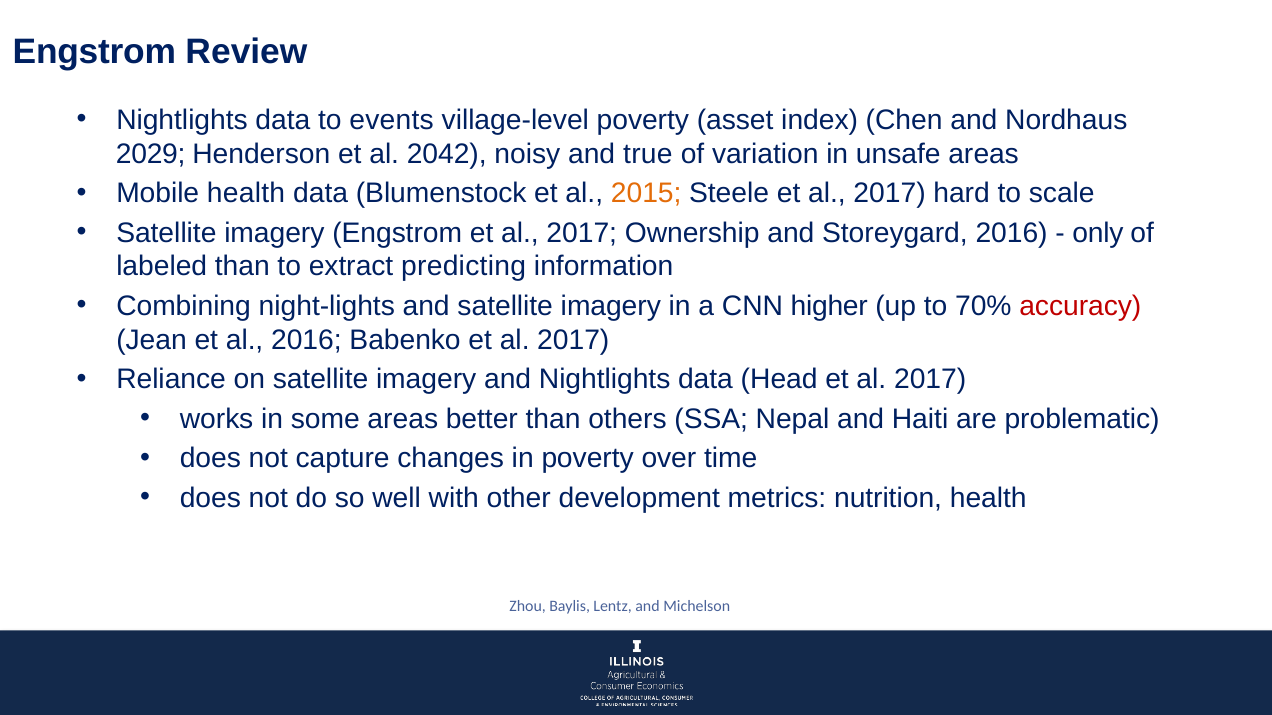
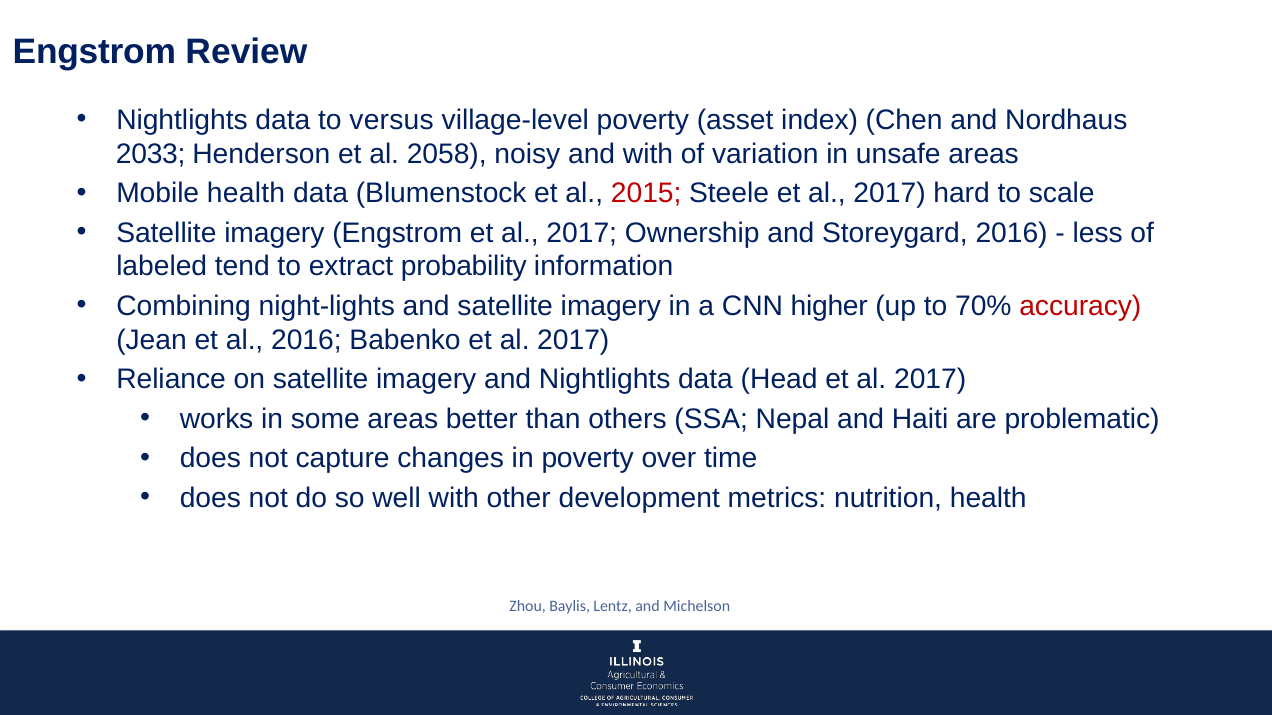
events: events -> versus
2029: 2029 -> 2033
2042: 2042 -> 2058
and true: true -> with
2015 colour: orange -> red
only: only -> less
labeled than: than -> tend
predicting: predicting -> probability
